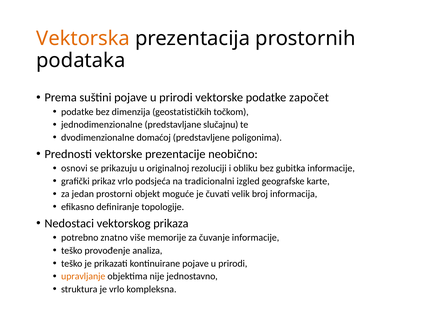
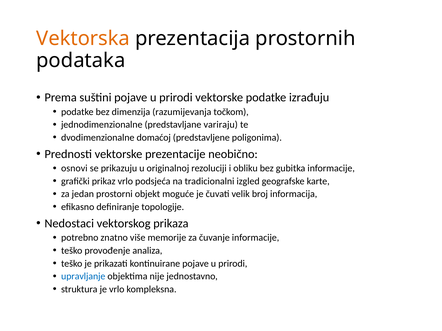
započet: započet -> izrađuju
geostatističkih: geostatističkih -> razumijevanja
slučajnu: slučajnu -> variraju
upravljanje colour: orange -> blue
